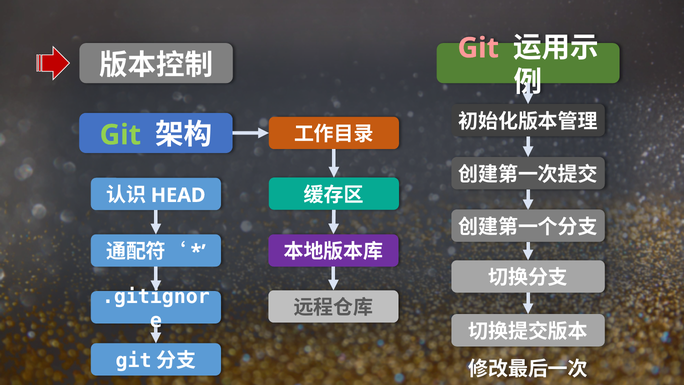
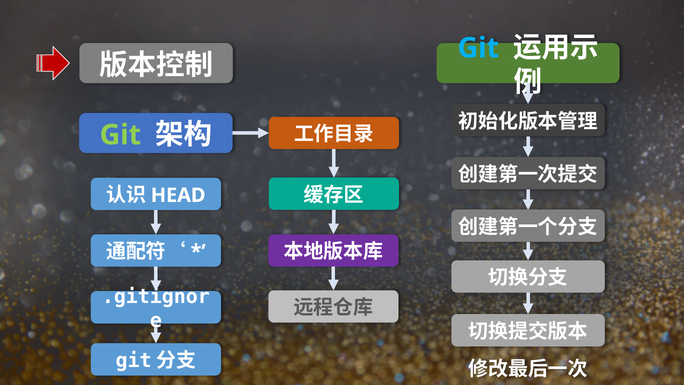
Git at (478, 48) colour: pink -> light blue
